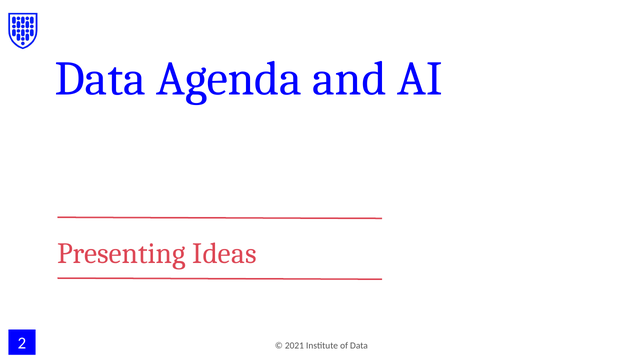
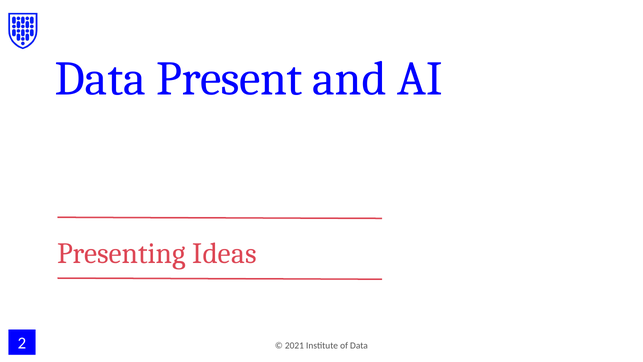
Agenda: Agenda -> Present
